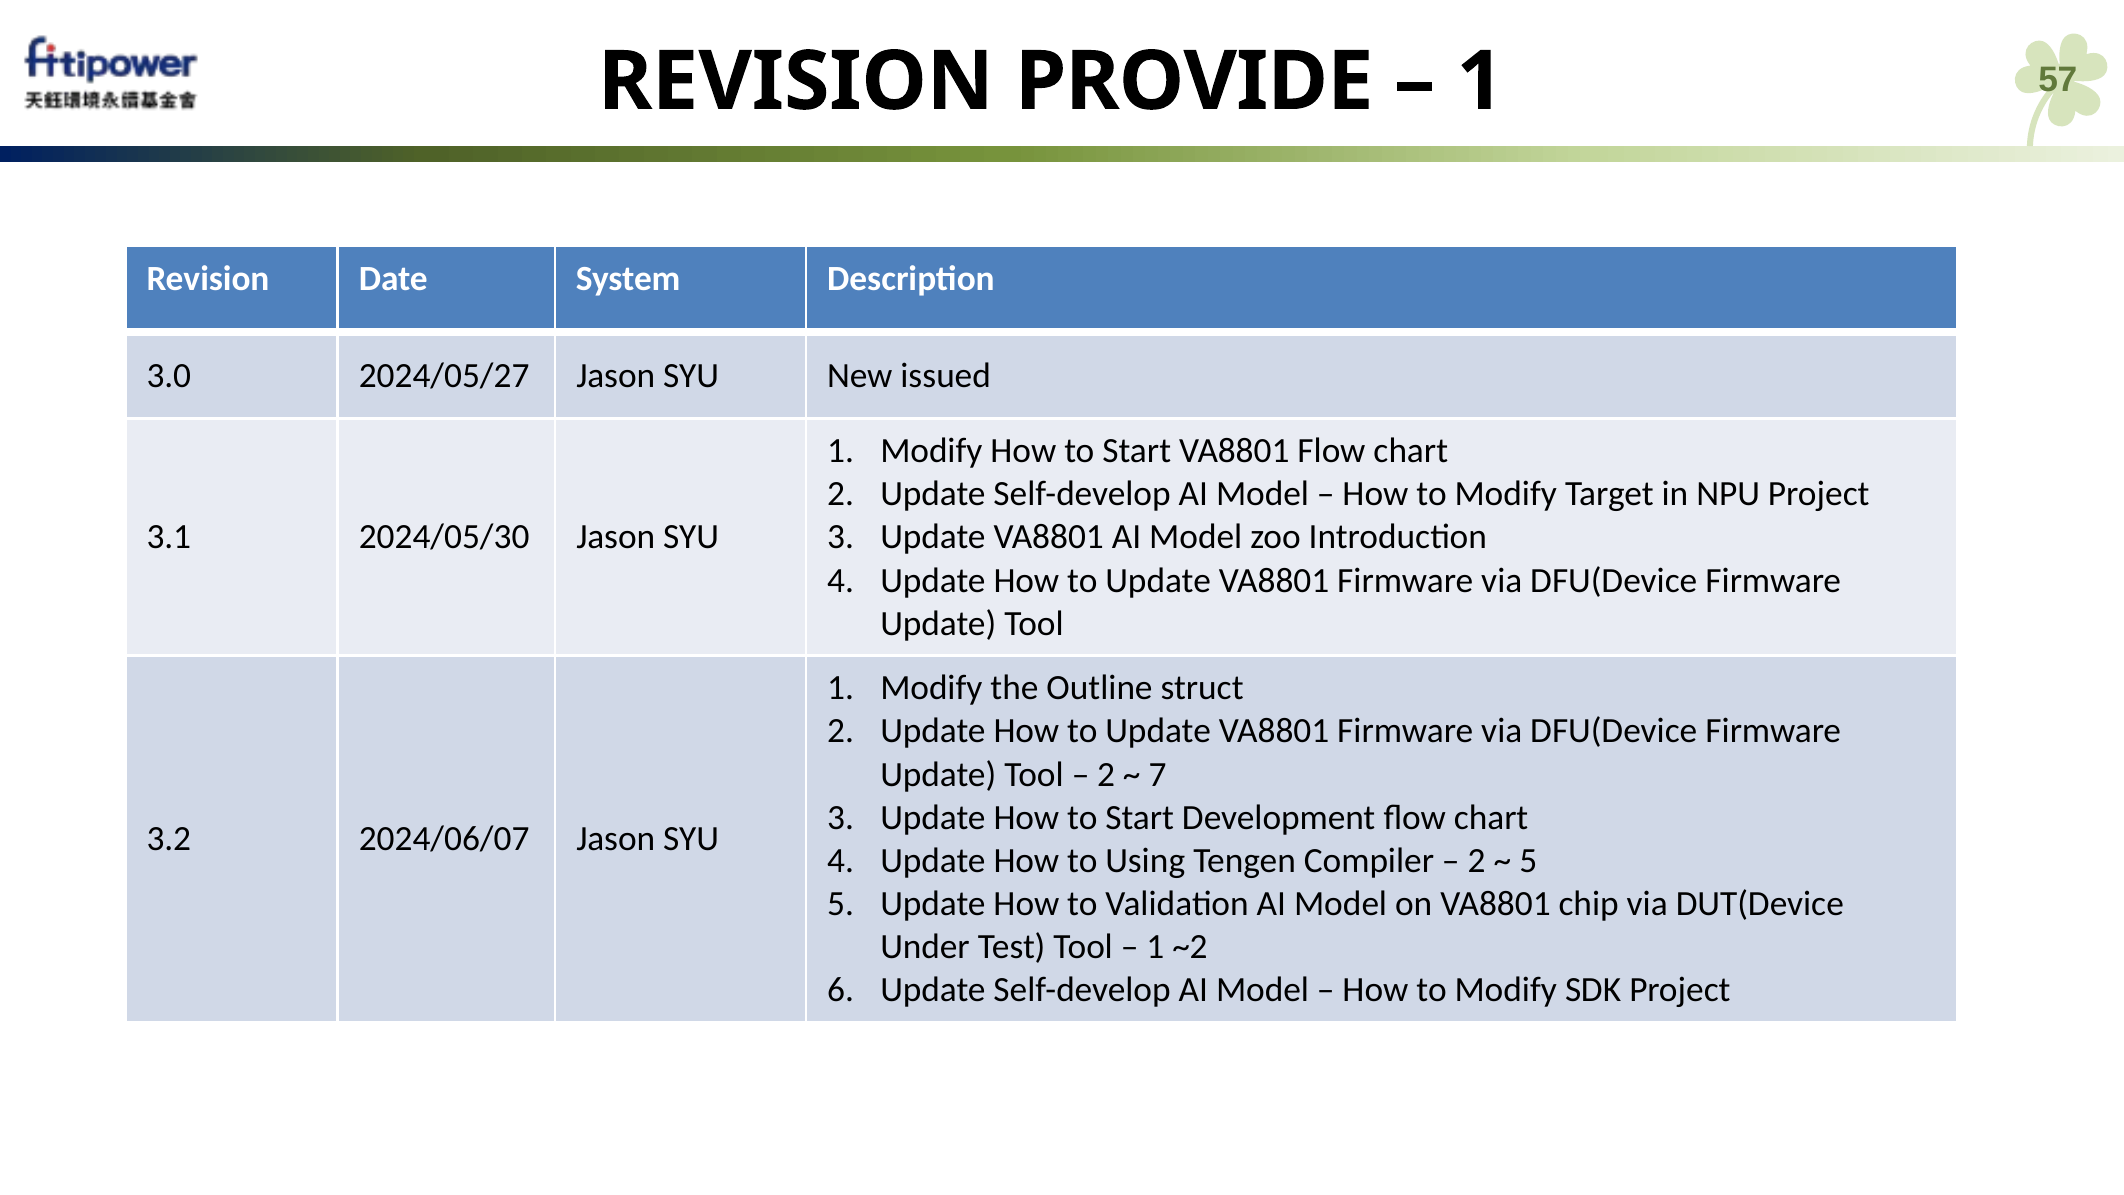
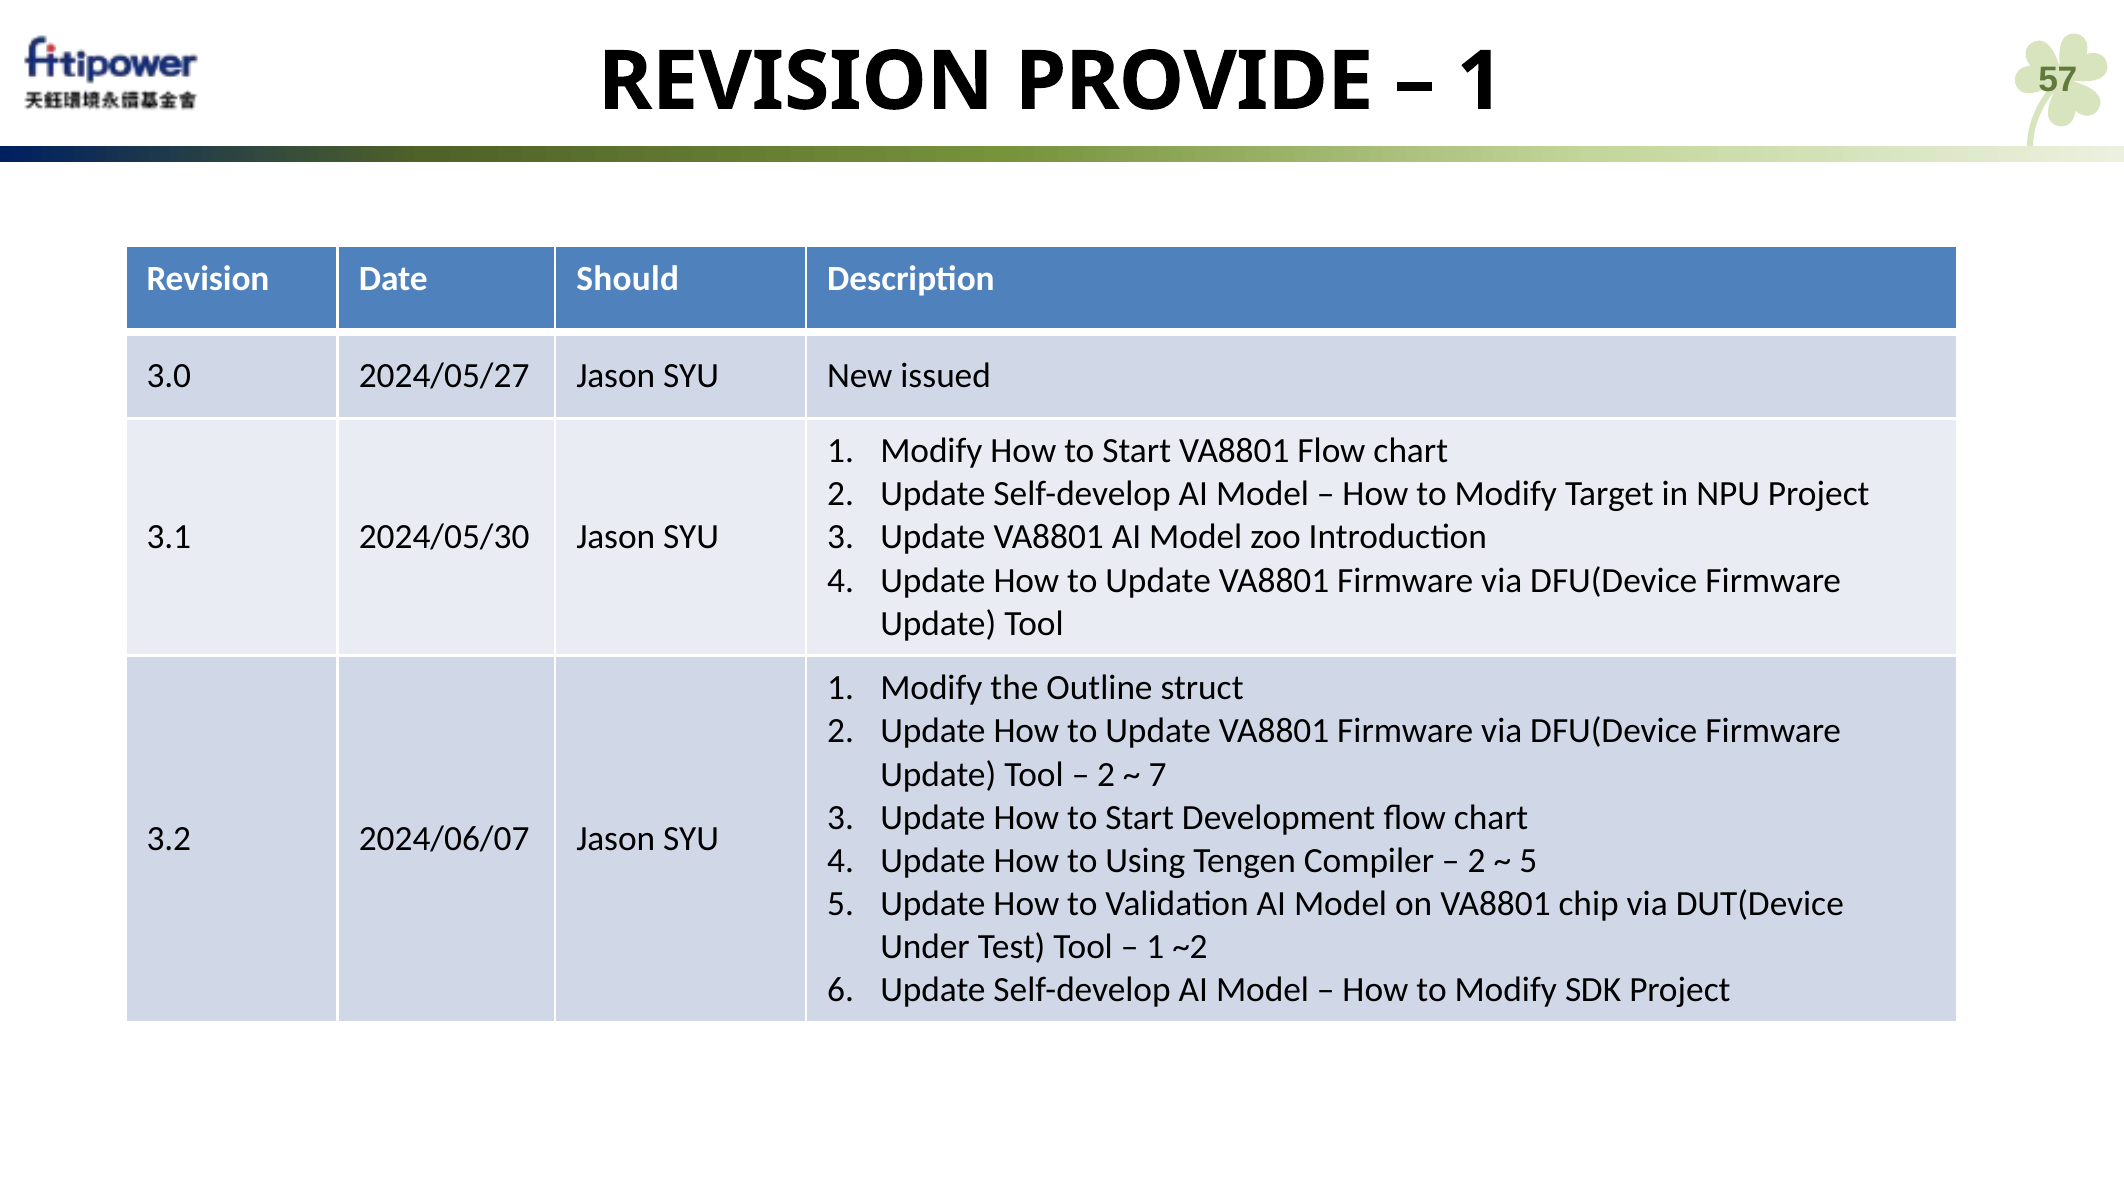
System: System -> Should
